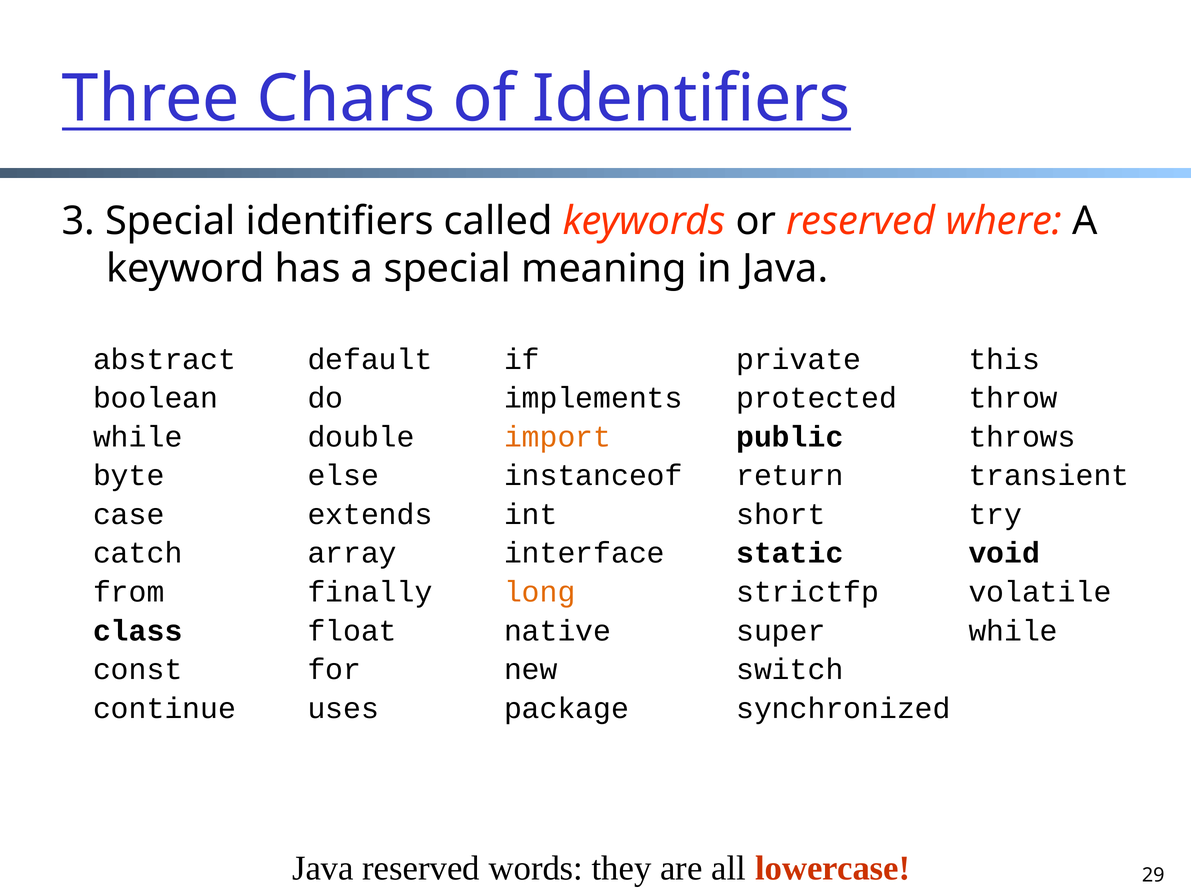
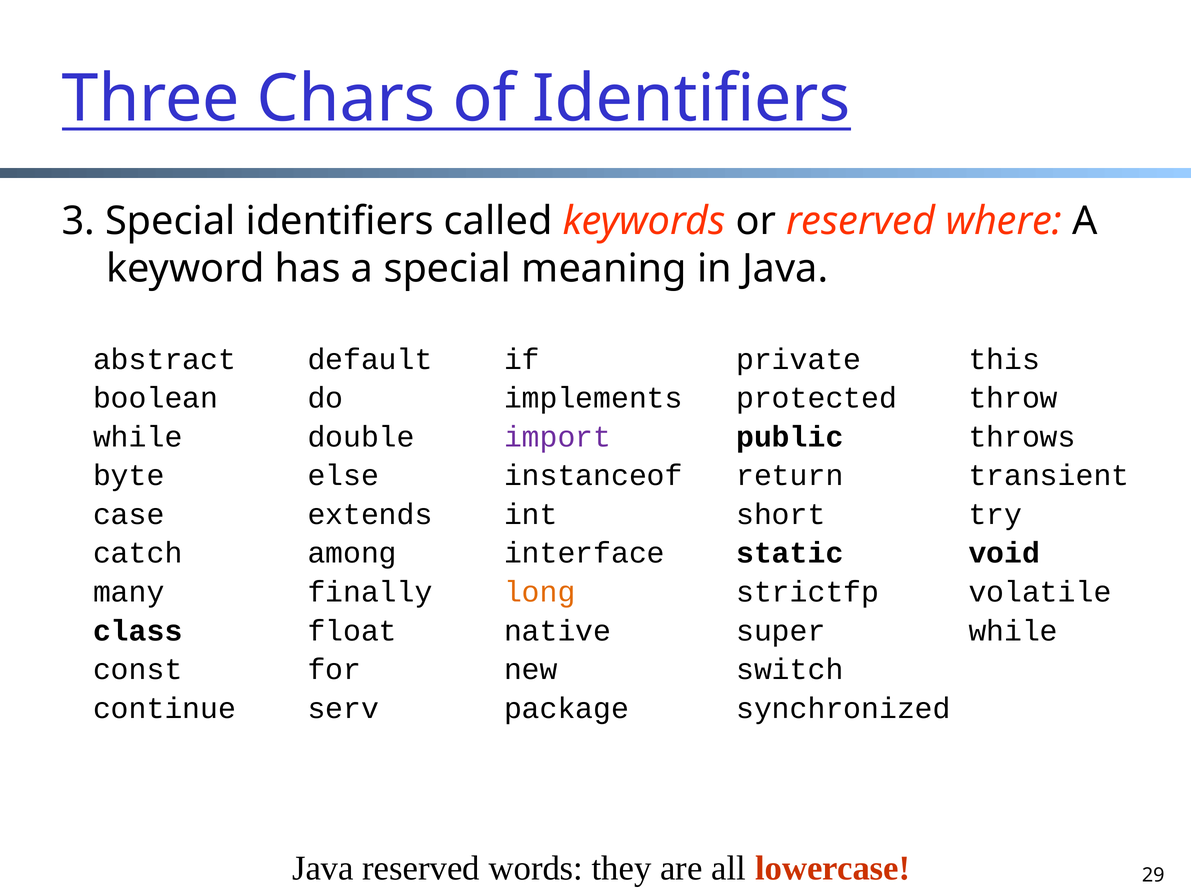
import colour: orange -> purple
array: array -> among
from: from -> many
uses: uses -> serv
